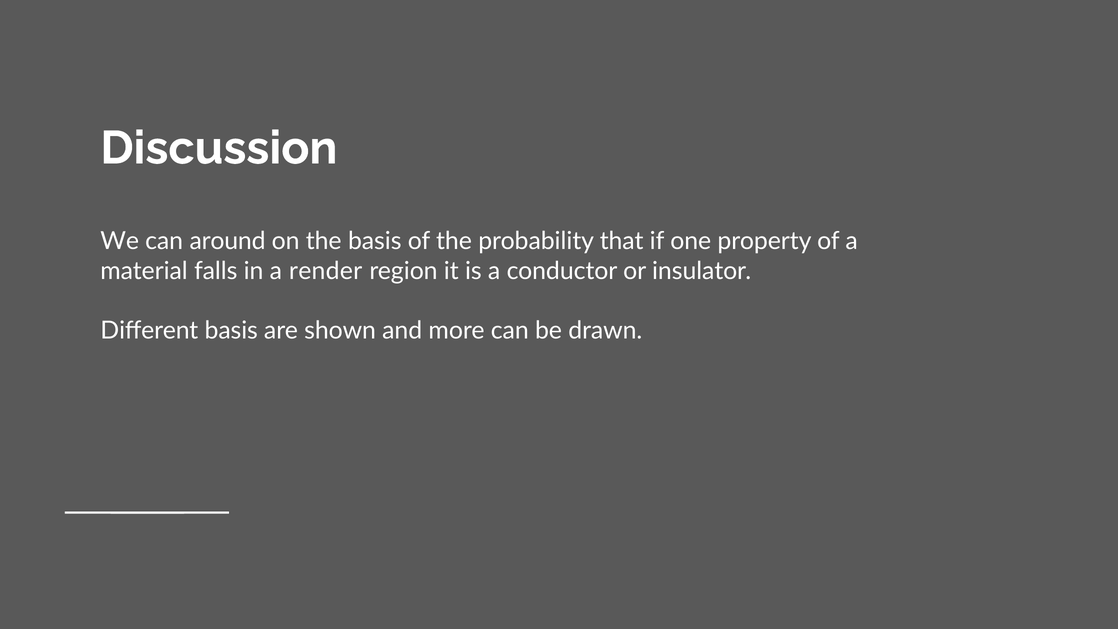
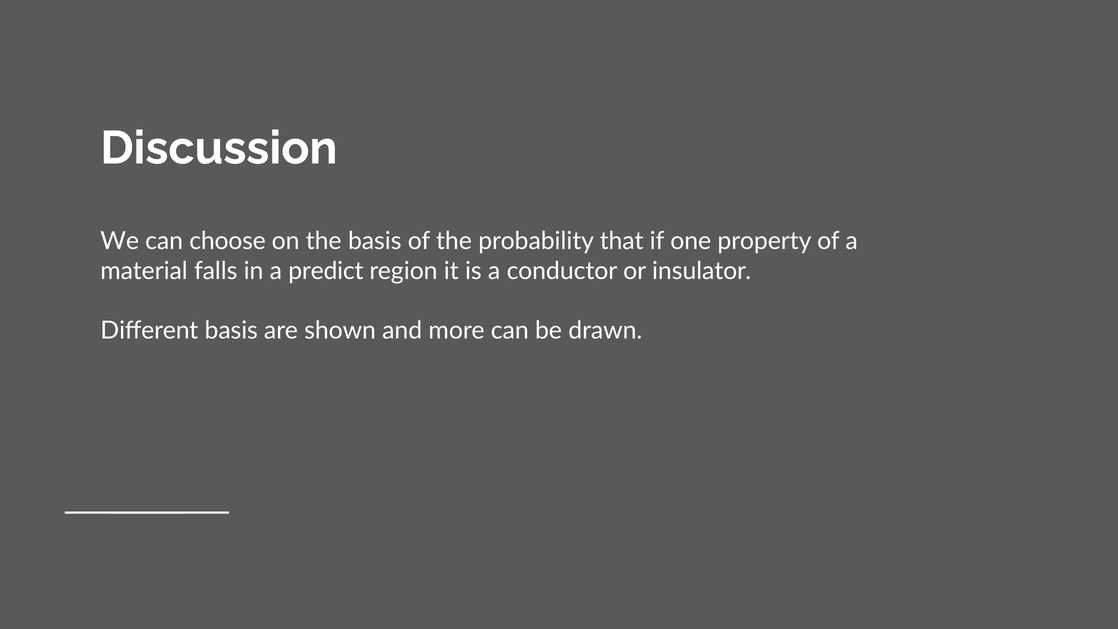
around: around -> choose
render: render -> predict
